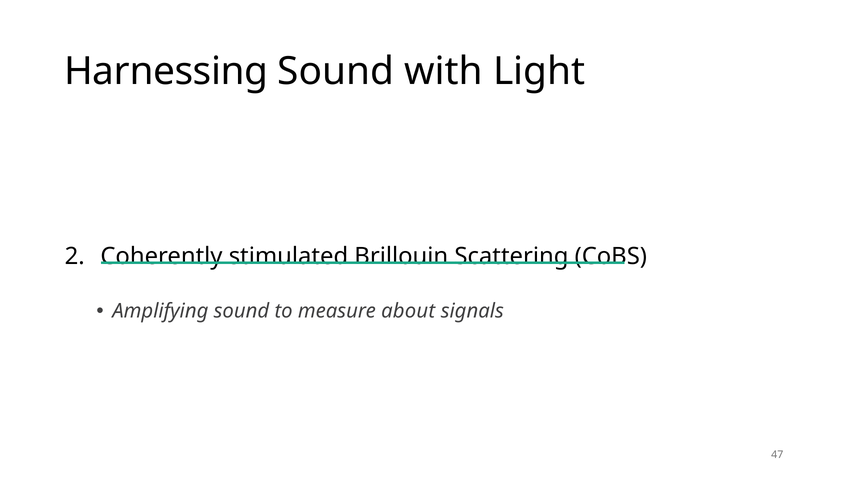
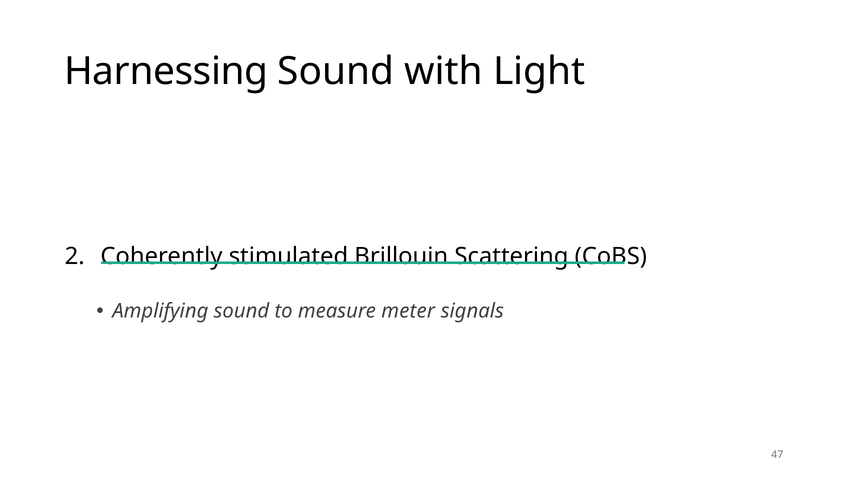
about: about -> meter
